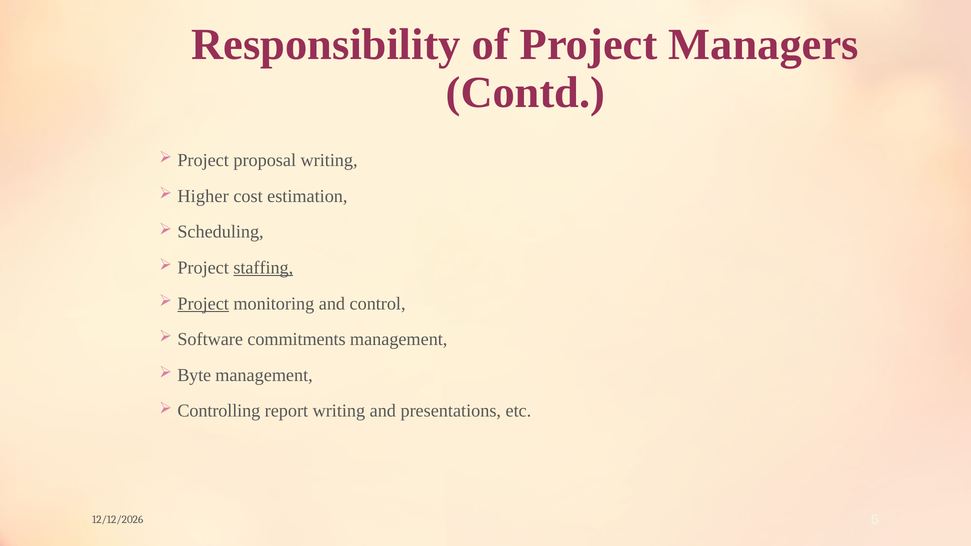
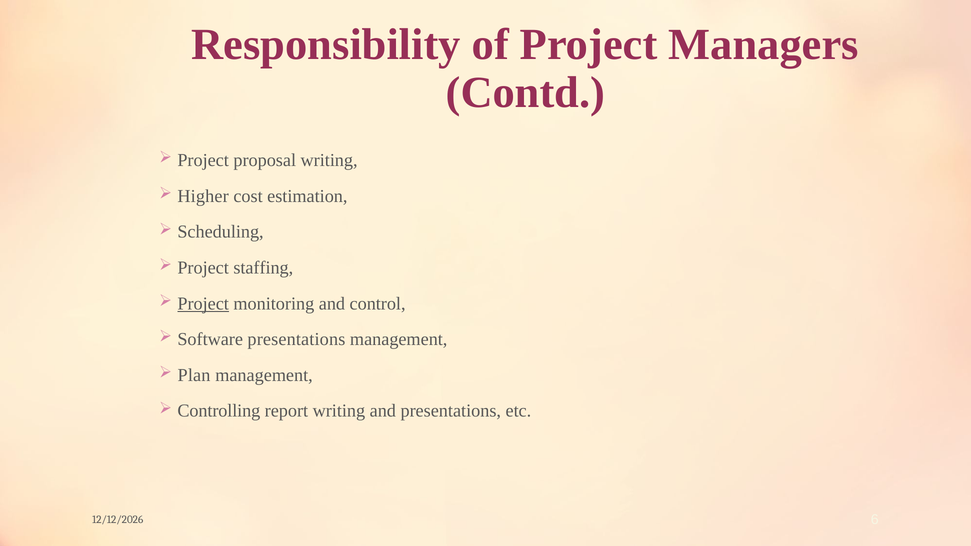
staffing underline: present -> none
Software commitments: commitments -> presentations
Byte: Byte -> Plan
